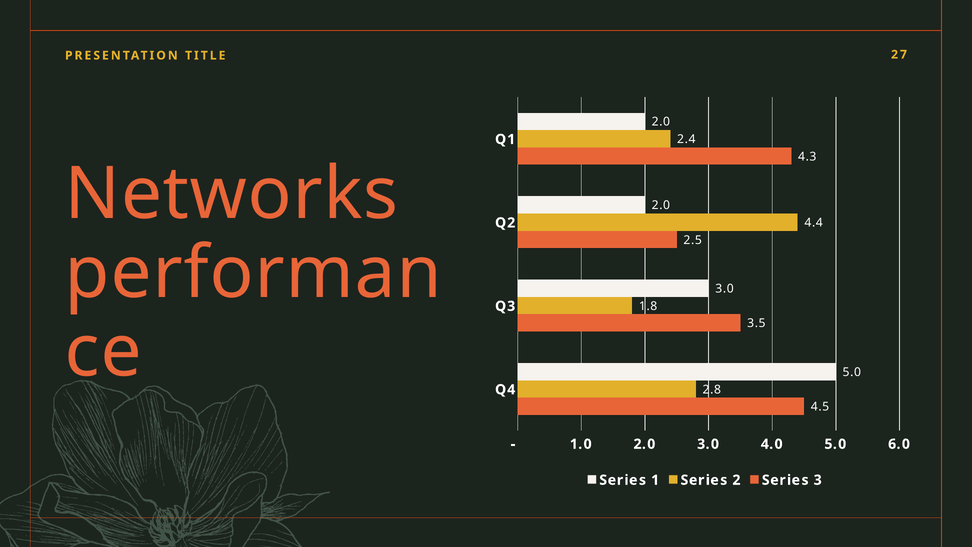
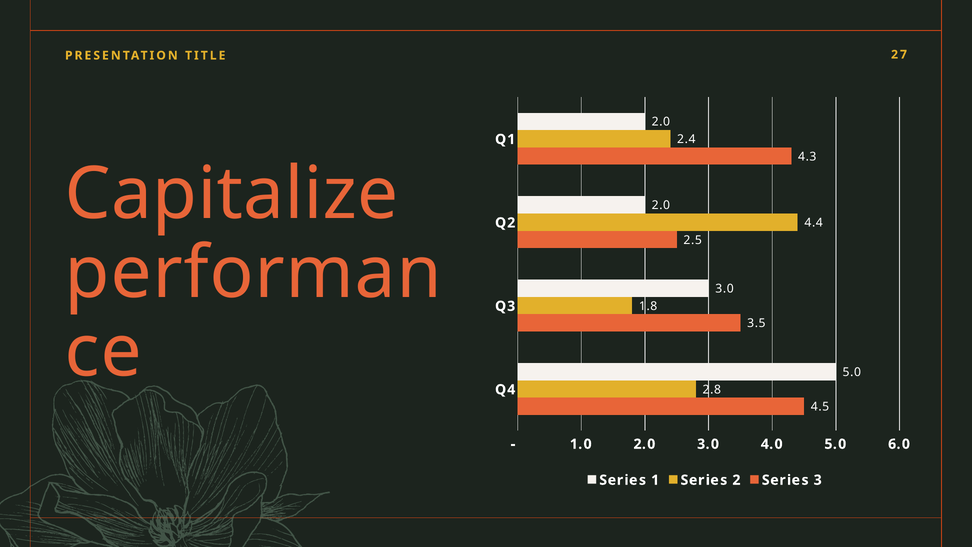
Networks: Networks -> Capitalize
